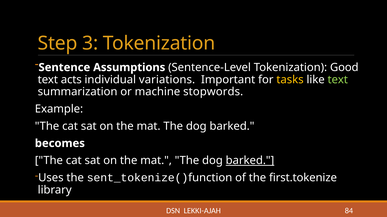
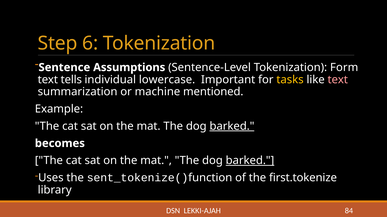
3: 3 -> 6
Good: Good -> Form
acts: acts -> tells
variations: variations -> lowercase
text at (338, 80) colour: light green -> pink
stopwords: stopwords -> mentioned
barked at (232, 126) underline: none -> present
